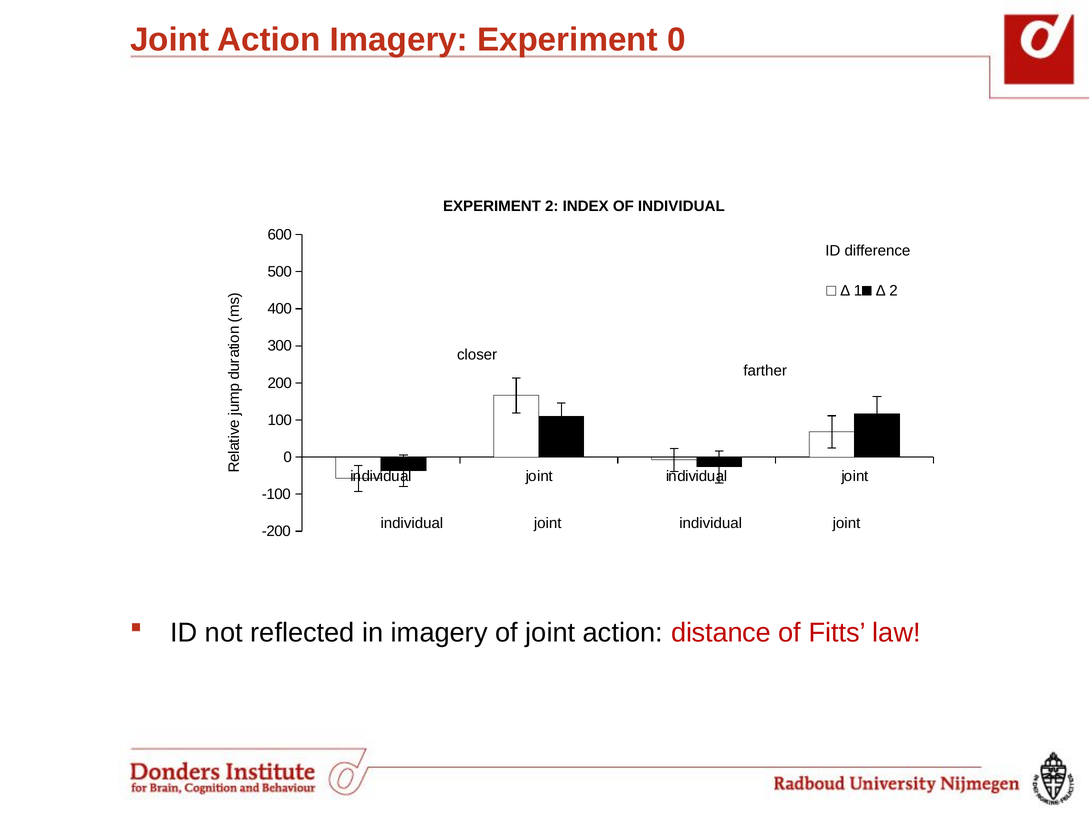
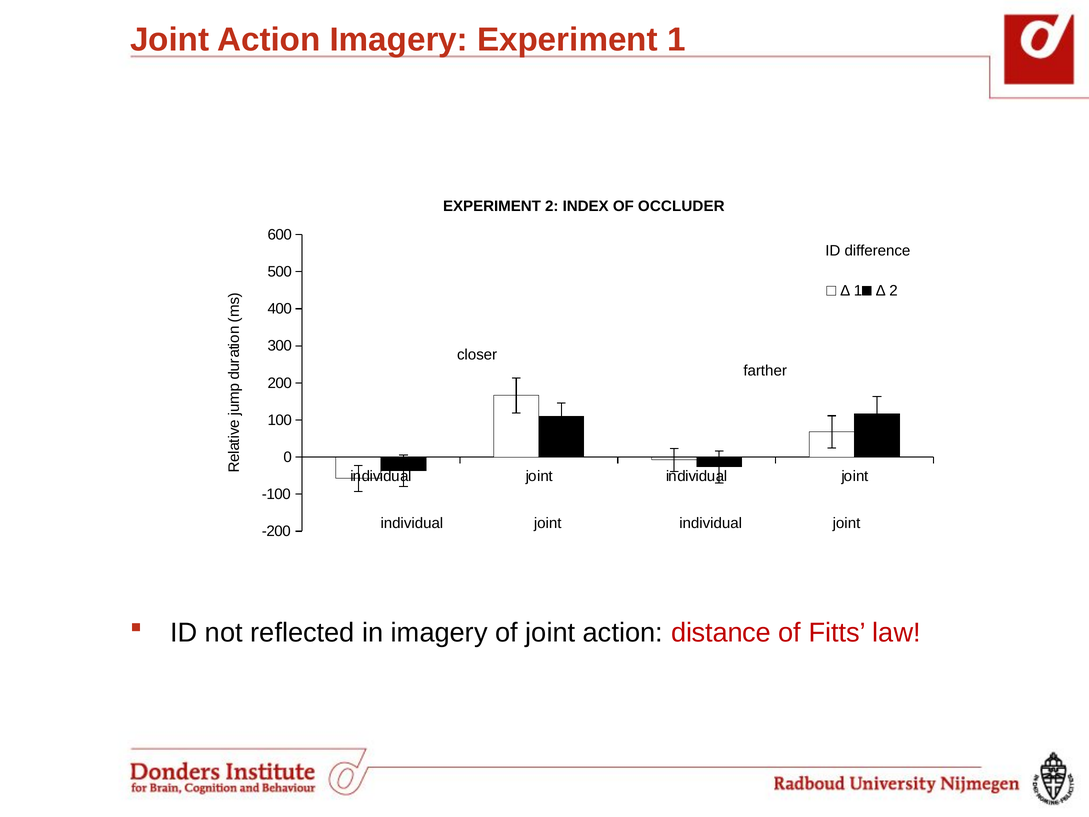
Experiment 0: 0 -> 1
OF INDIVIDUAL: INDIVIDUAL -> OCCLUDER
